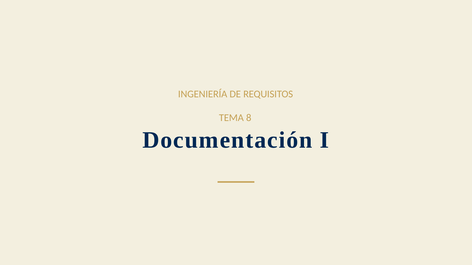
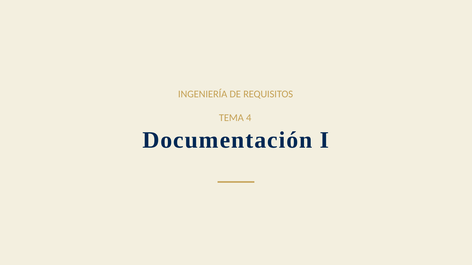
8: 8 -> 4
